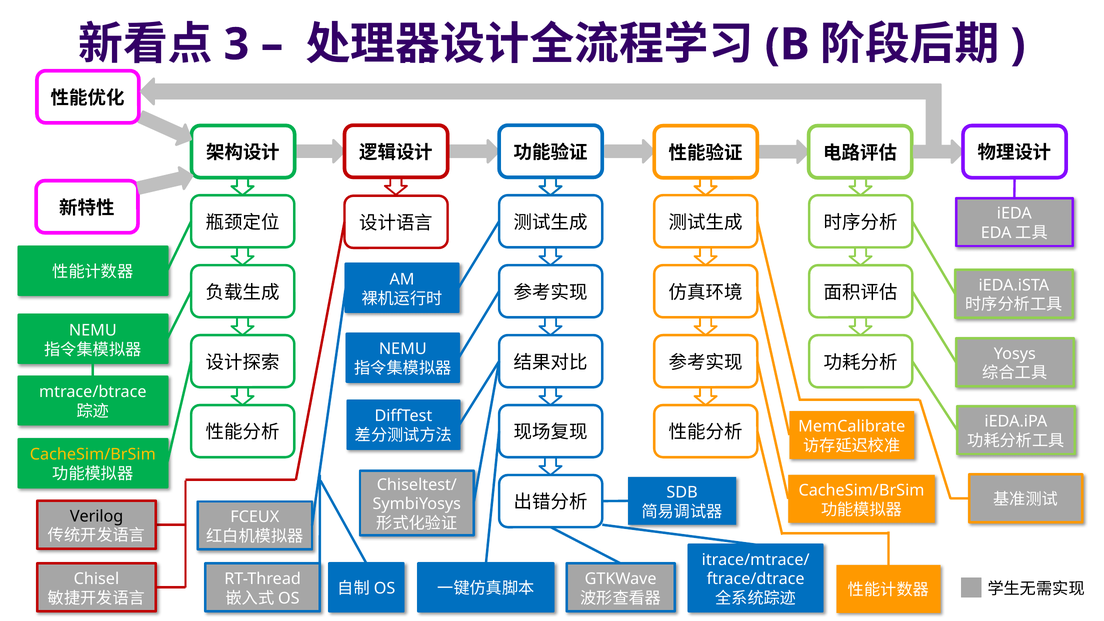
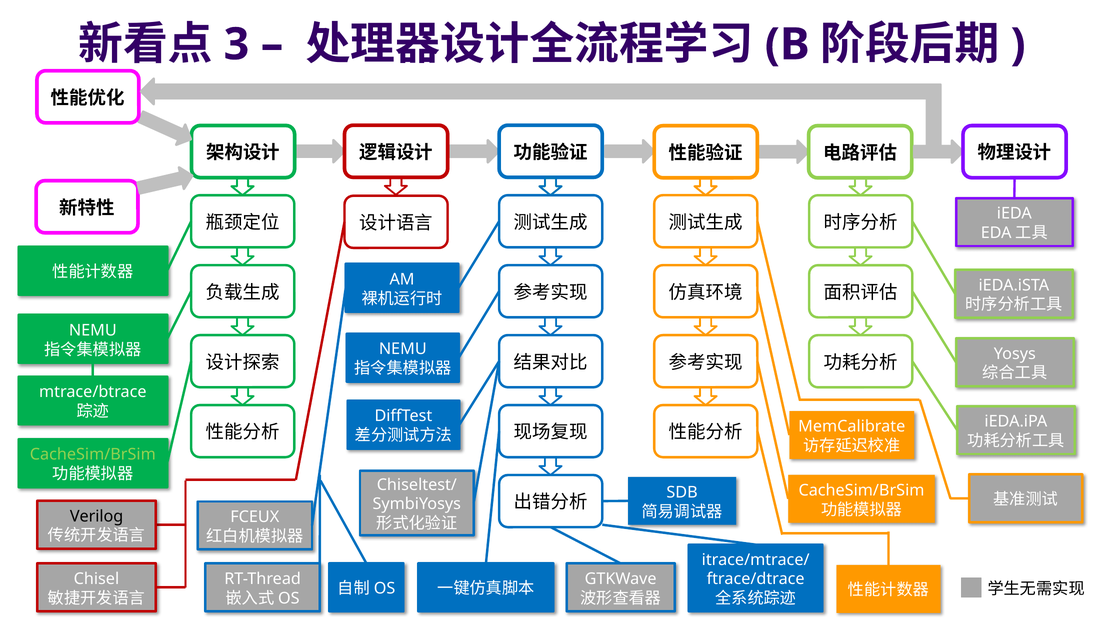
CacheSim/BrSim at (93, 455) colour: yellow -> light green
